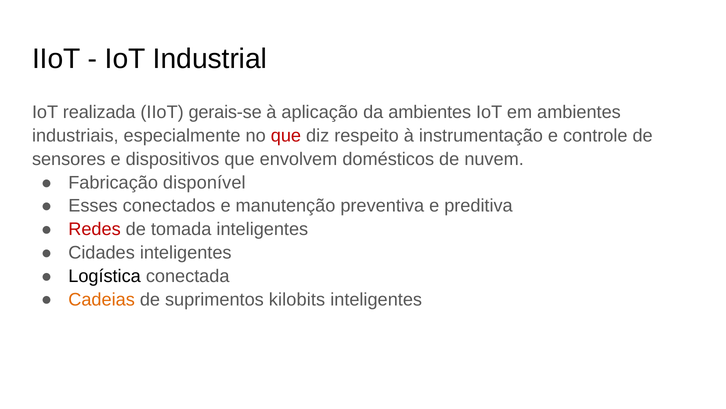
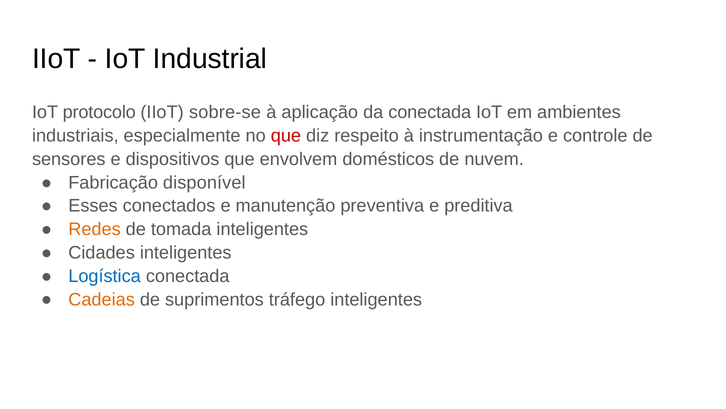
realizada: realizada -> protocolo
gerais-se: gerais-se -> sobre-se
da ambientes: ambientes -> conectada
Redes colour: red -> orange
Logística colour: black -> blue
kilobits: kilobits -> tráfego
